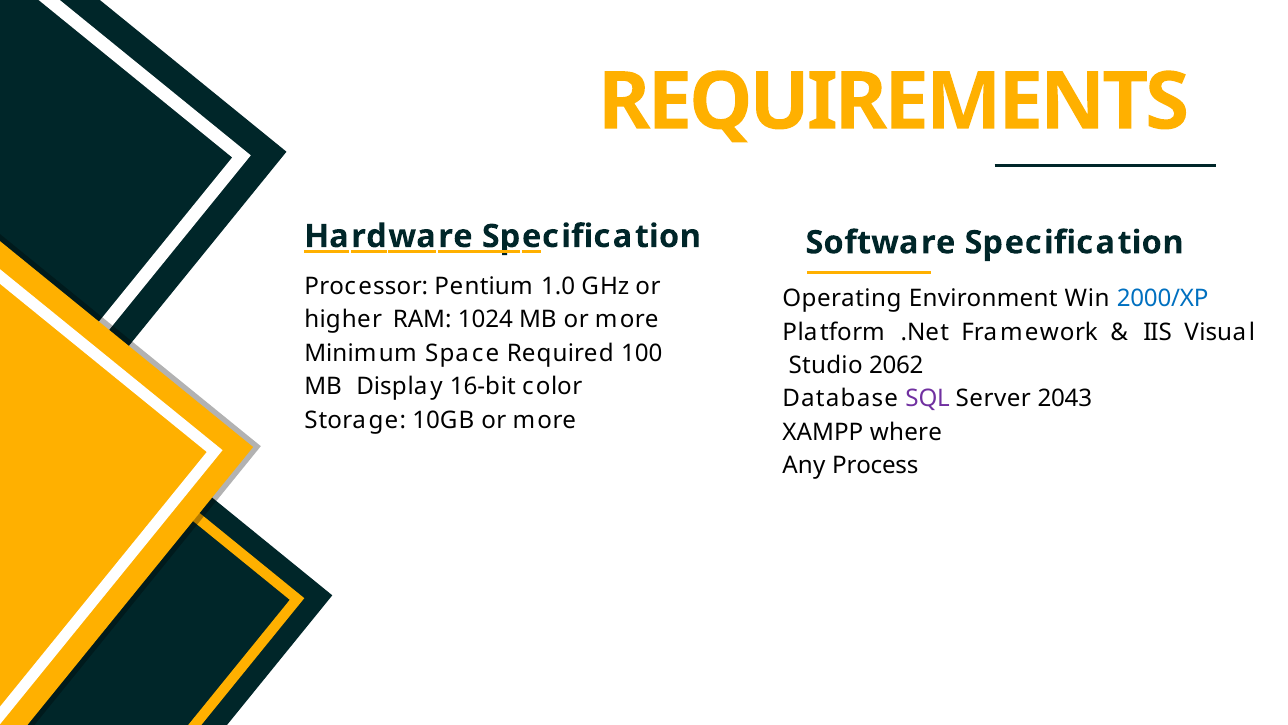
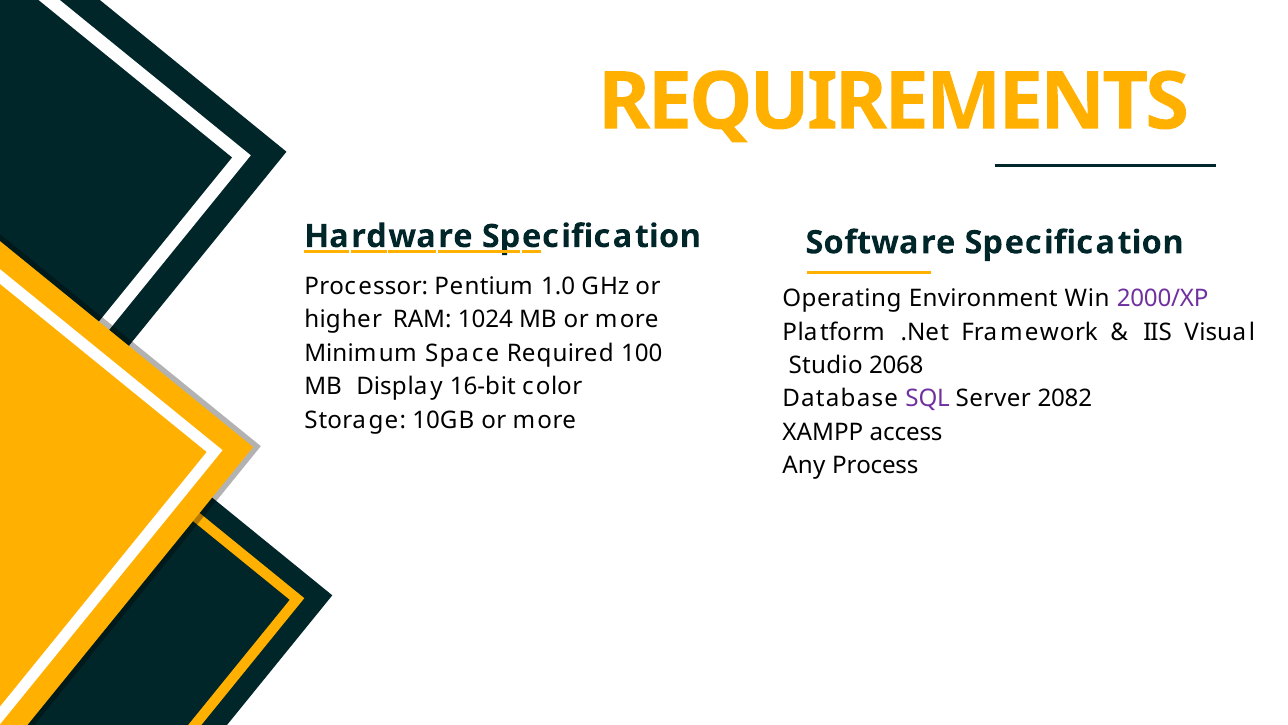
2000/XP colour: blue -> purple
2062: 2062 -> 2068
2043: 2043 -> 2082
where: where -> access
